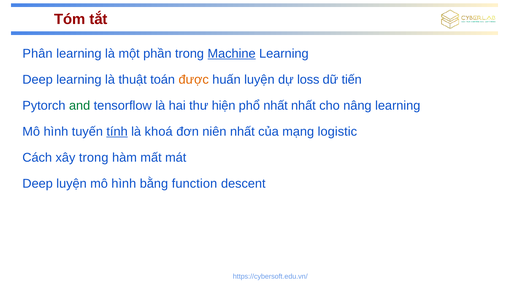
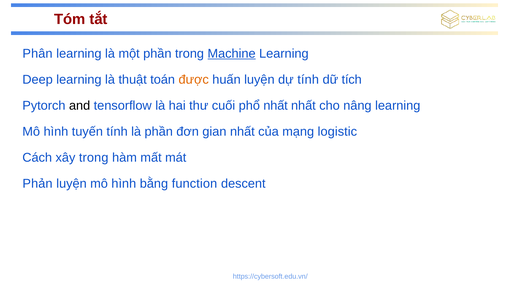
dự loss: loss -> tính
tiến: tiến -> tích
and colour: green -> black
hiện: hiện -> cuối
tính at (117, 132) underline: present -> none
là khoá: khoá -> phần
niên: niên -> gian
Deep at (38, 184): Deep -> Phản
